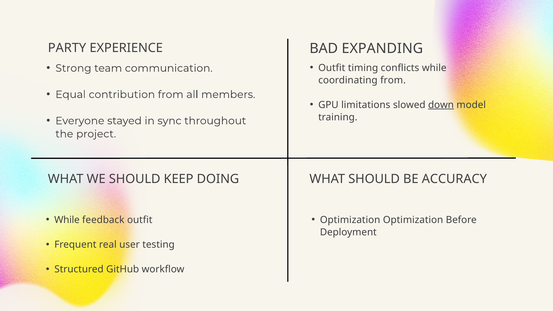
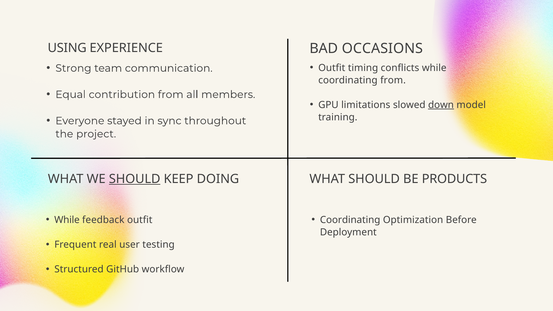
PARTY: PARTY -> USING
EXPANDING: EXPANDING -> OCCASIONS
SHOULD at (135, 179) underline: none -> present
ACCURACY: ACCURACY -> PRODUCTS
Optimization at (350, 220): Optimization -> Coordinating
